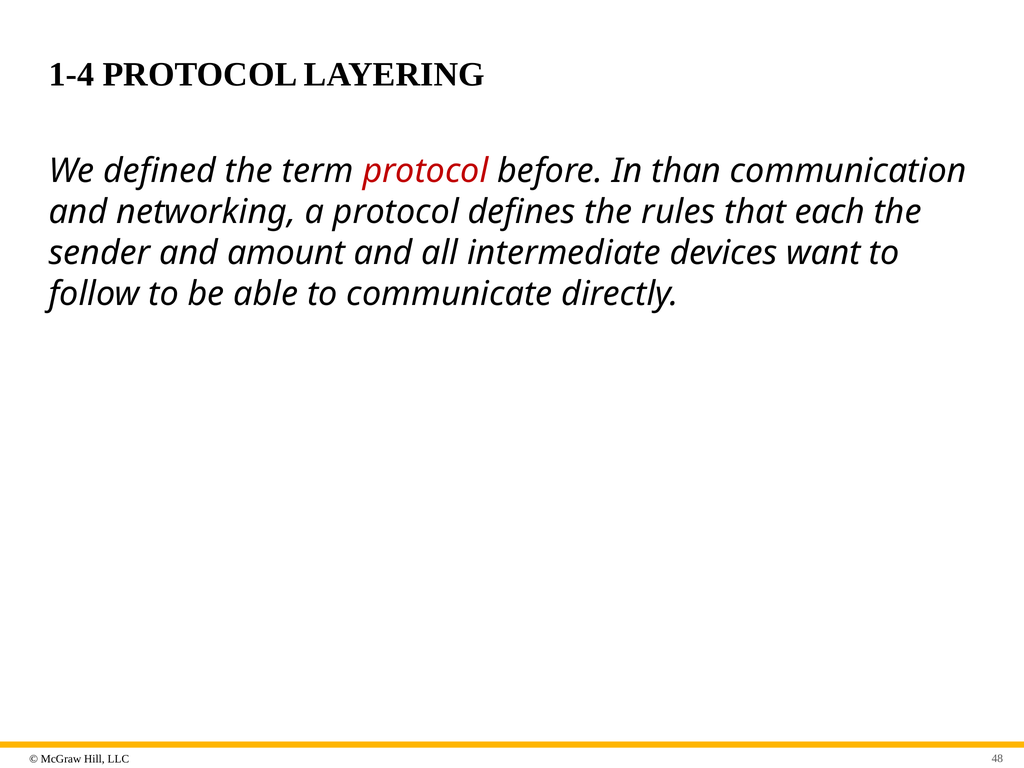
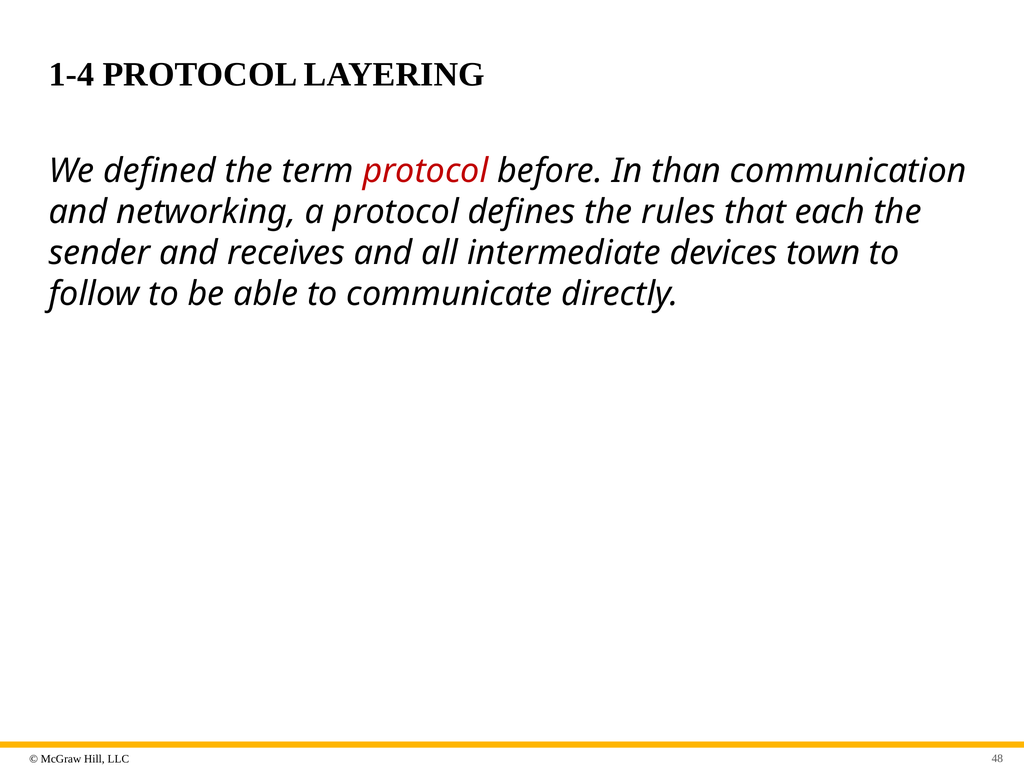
amount: amount -> receives
want: want -> town
